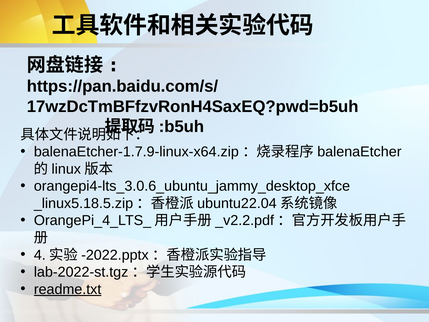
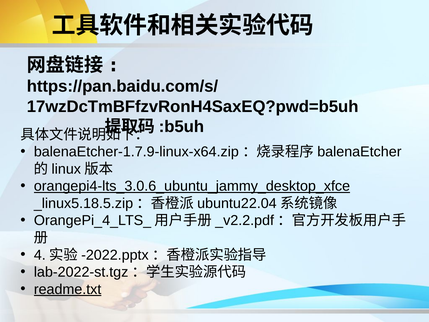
orangepi4-lts_3.0.6_ubuntu_jammy_desktop_xfce underline: none -> present
